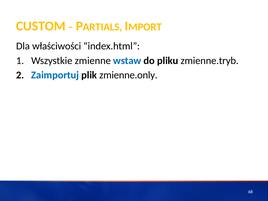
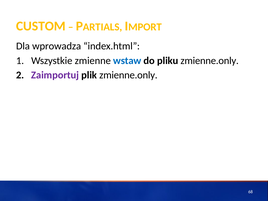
właściwości: właściwości -> wprowadza
pliku zmienne.tryb: zmienne.tryb -> zmienne.only
Zaimportuj colour: blue -> purple
